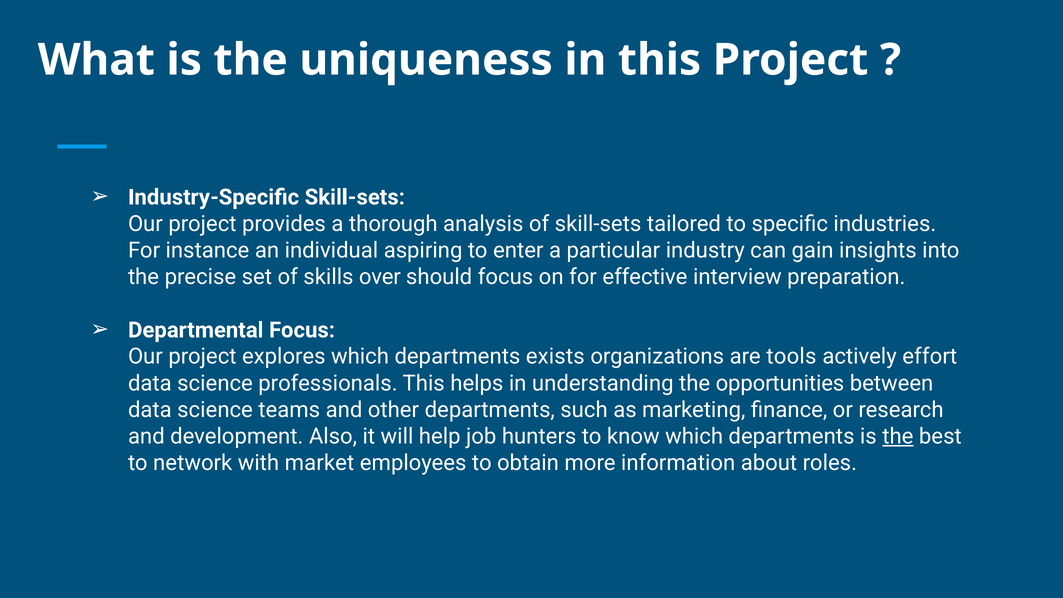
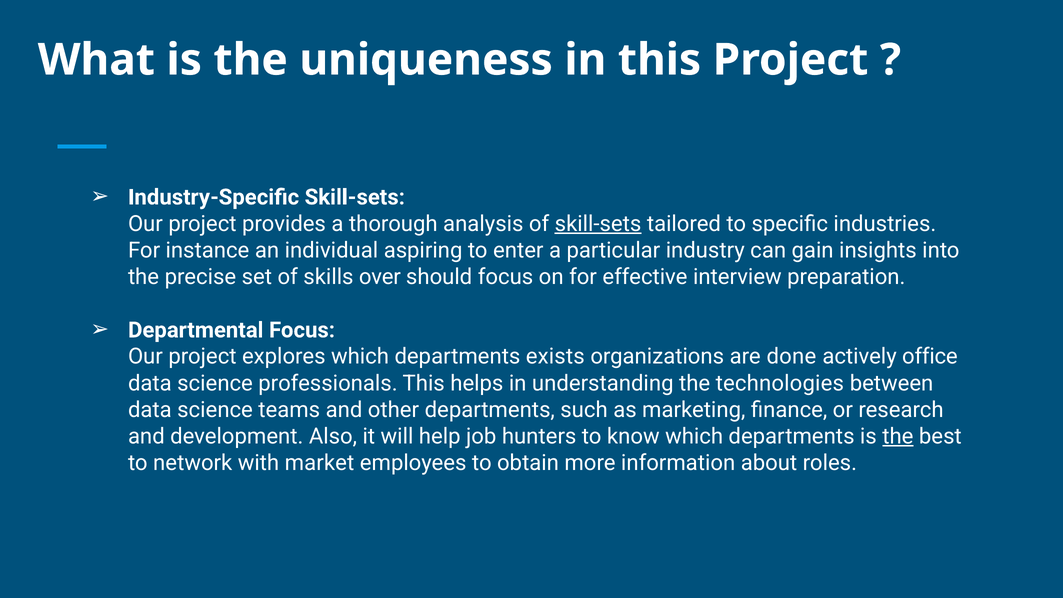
skill-sets at (598, 224) underline: none -> present
tools: tools -> done
effort: effort -> office
opportunities: opportunities -> technologies
